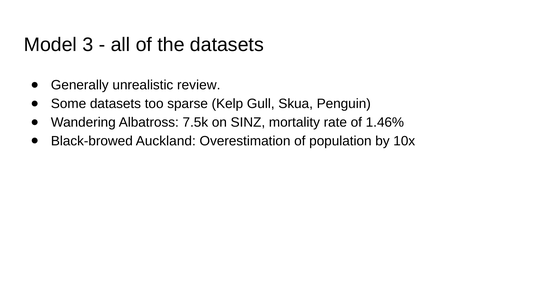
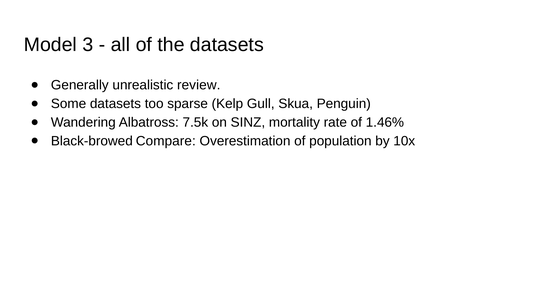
Auckland: Auckland -> Compare
